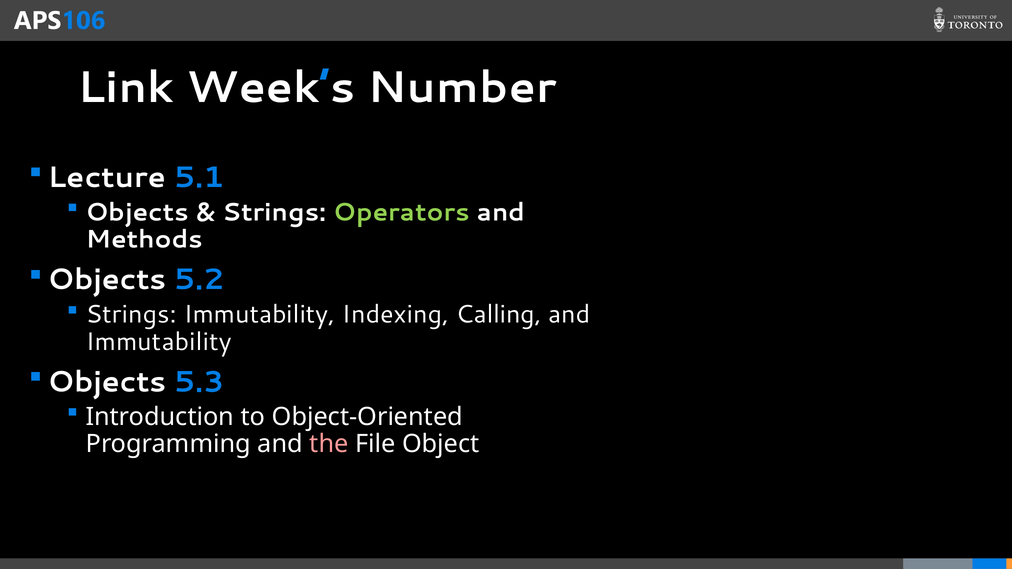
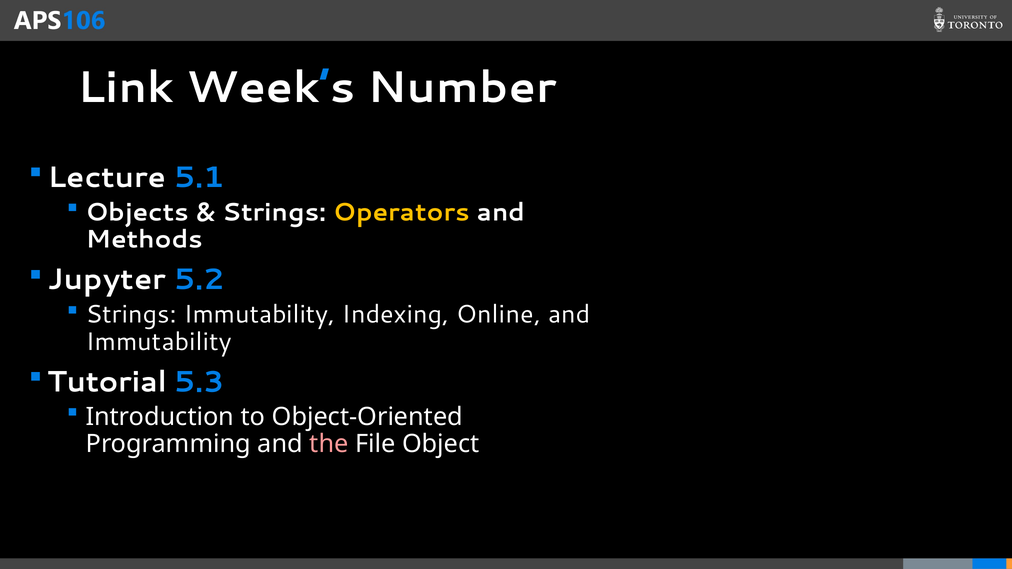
Operators colour: light green -> yellow
Objects at (107, 280): Objects -> Jupyter
Calling: Calling -> Online
Objects at (107, 382): Objects -> Tutorial
